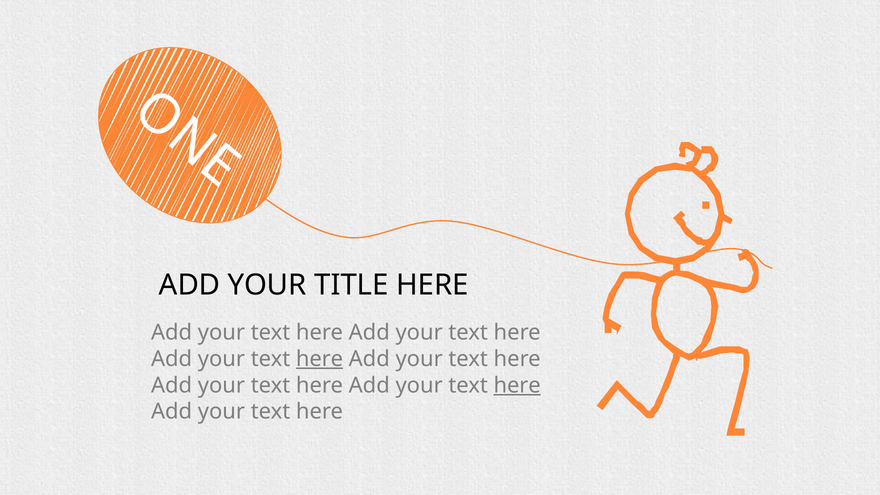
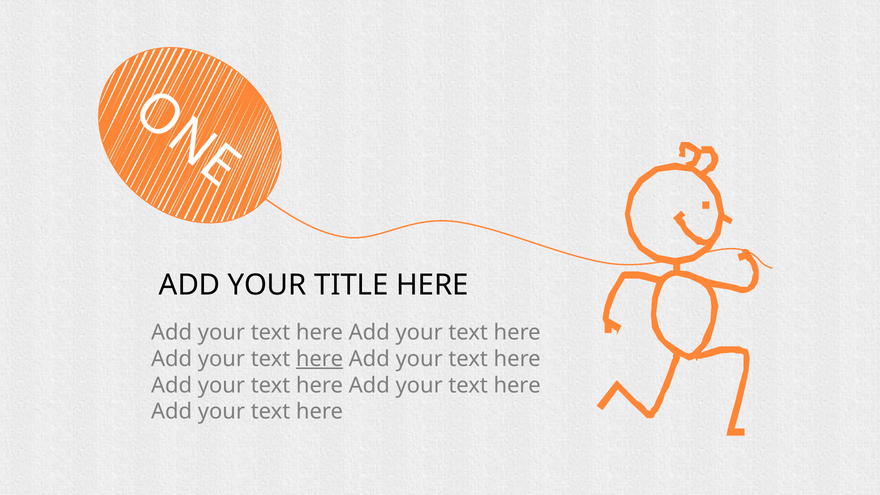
here at (517, 385) underline: present -> none
